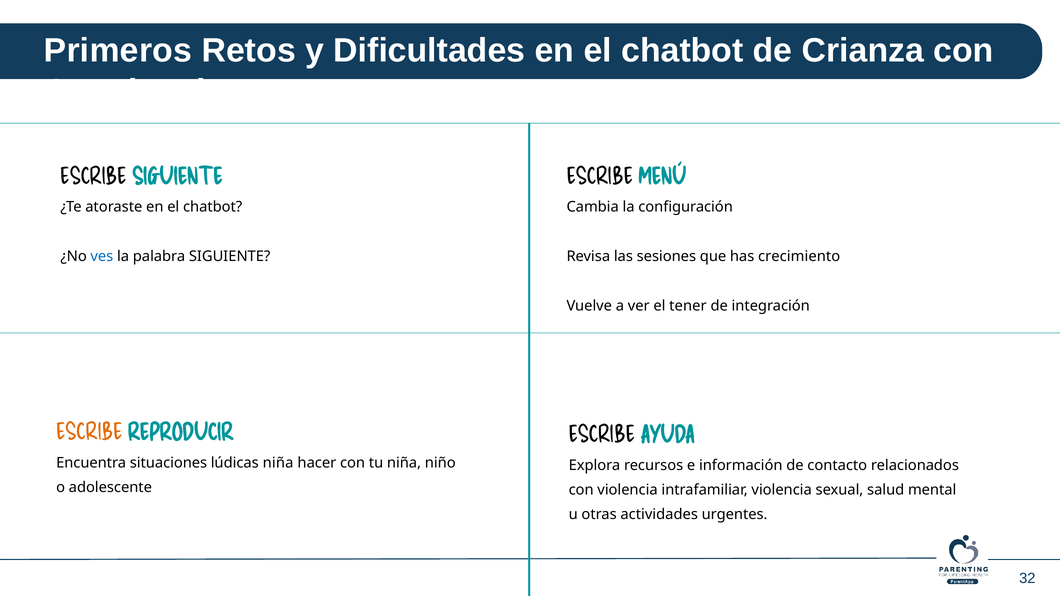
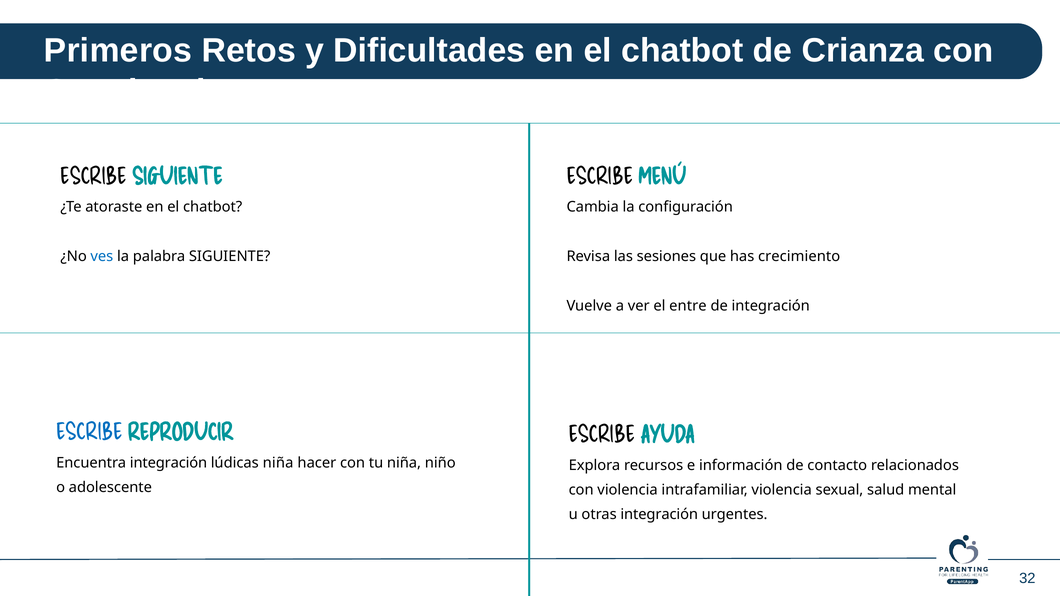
tener: tener -> entre
ESCRIBE at (89, 433) colour: orange -> blue
Encuentra situaciones: situaciones -> integración
otras actividades: actividades -> integración
